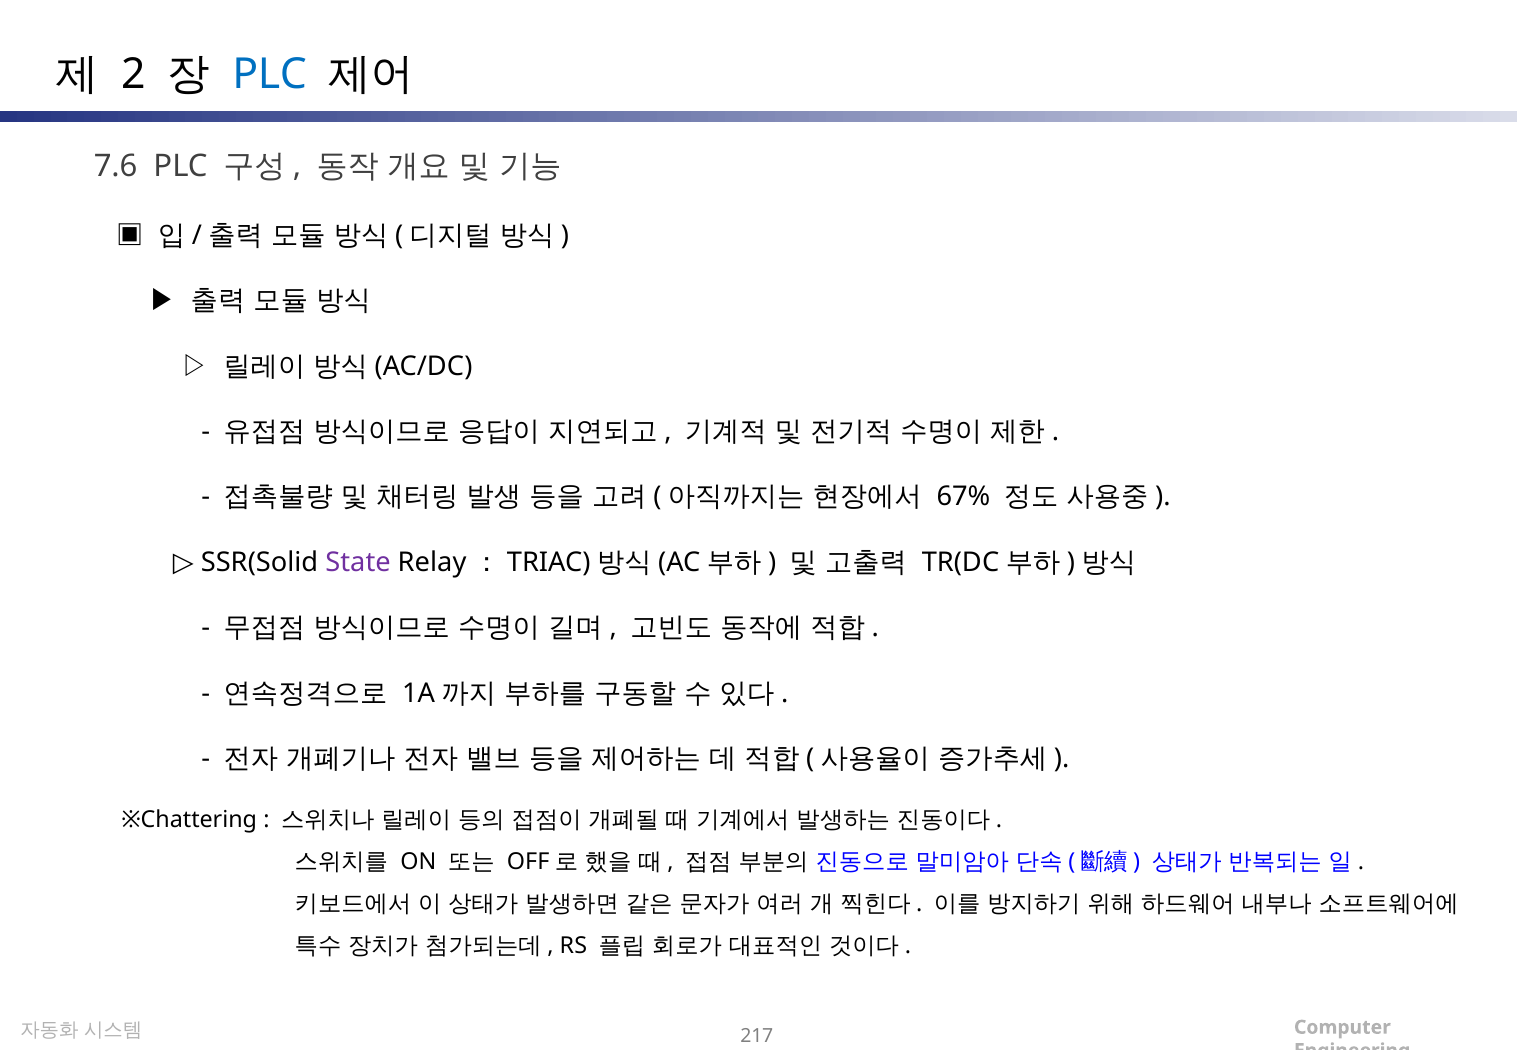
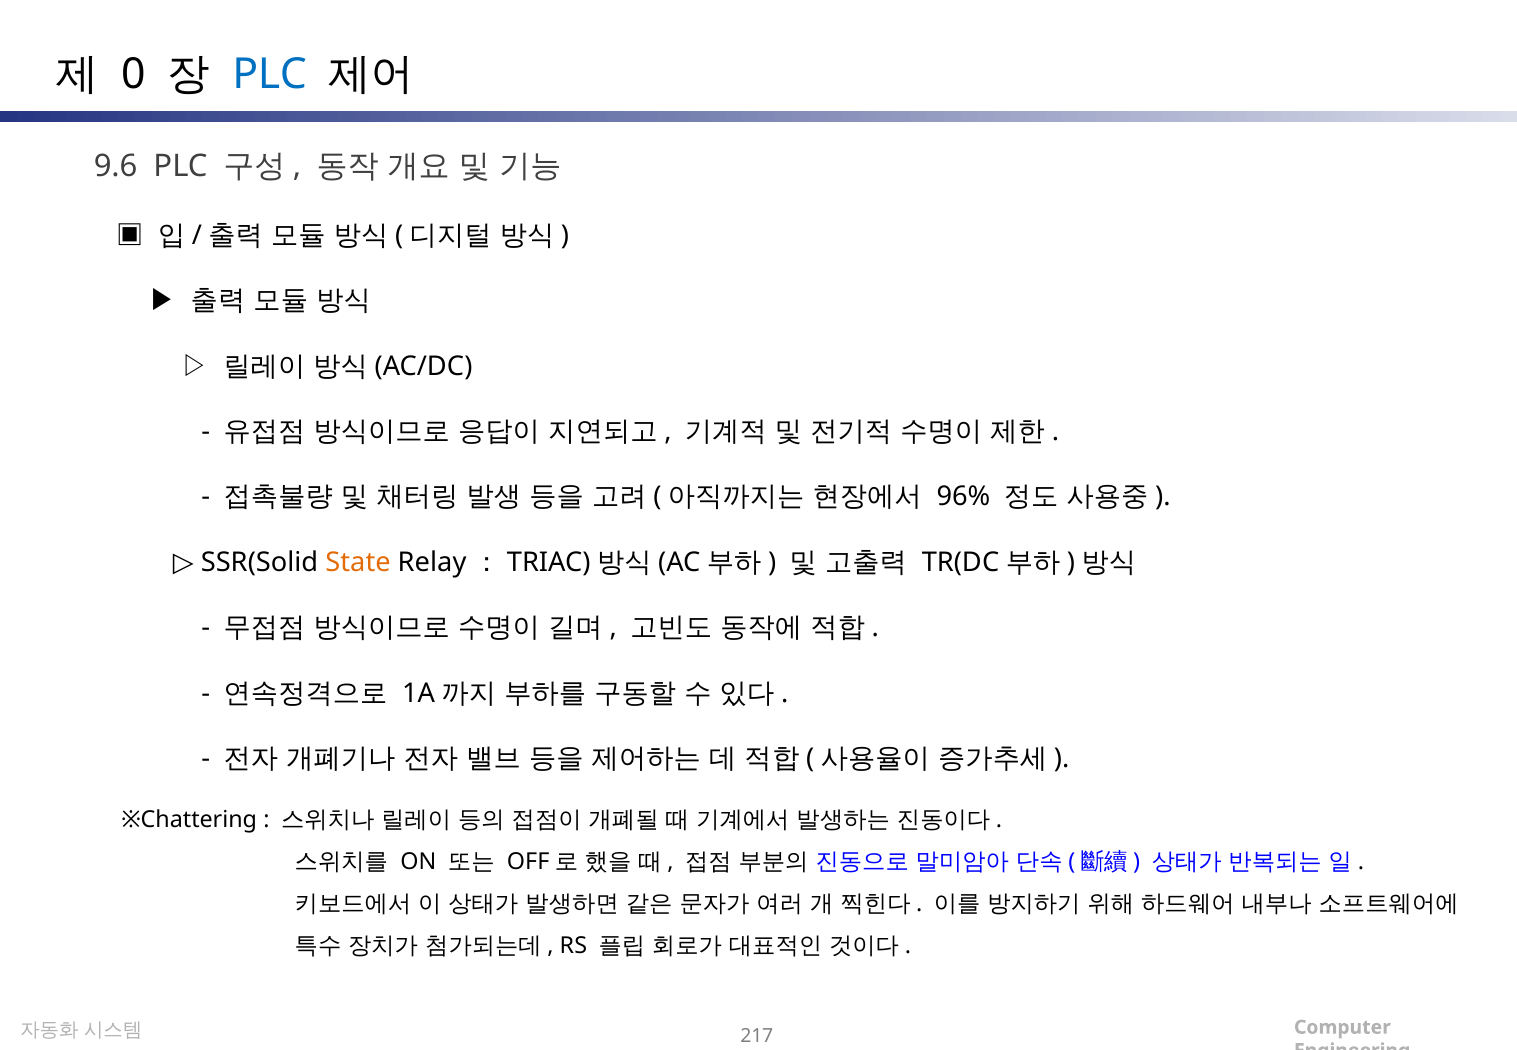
2: 2 -> 0
7.6: 7.6 -> 9.6
67%: 67% -> 96%
State colour: purple -> orange
